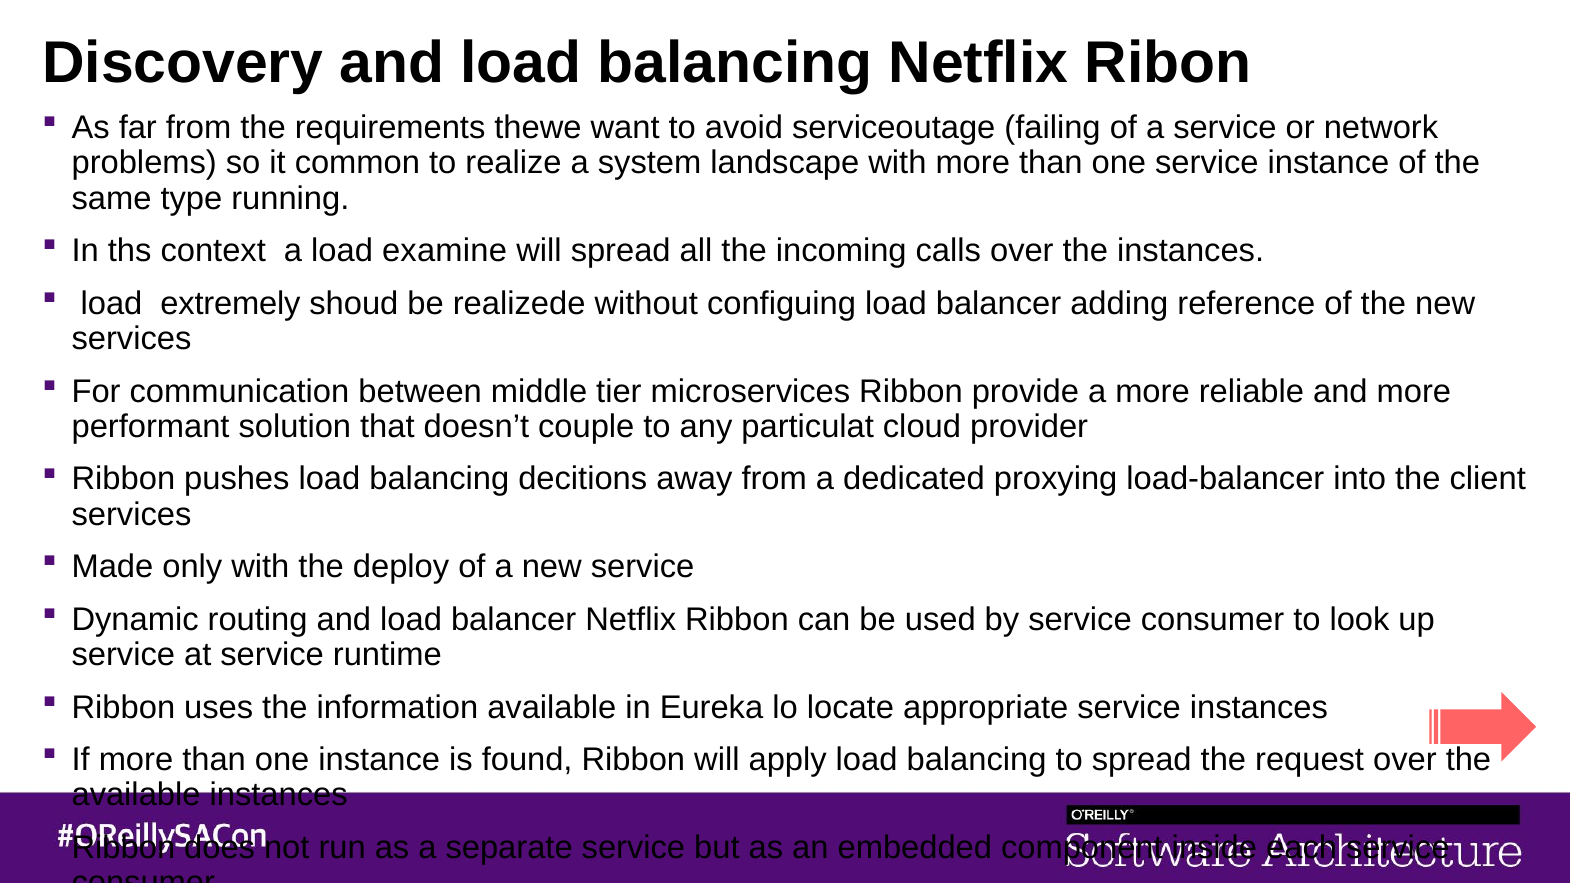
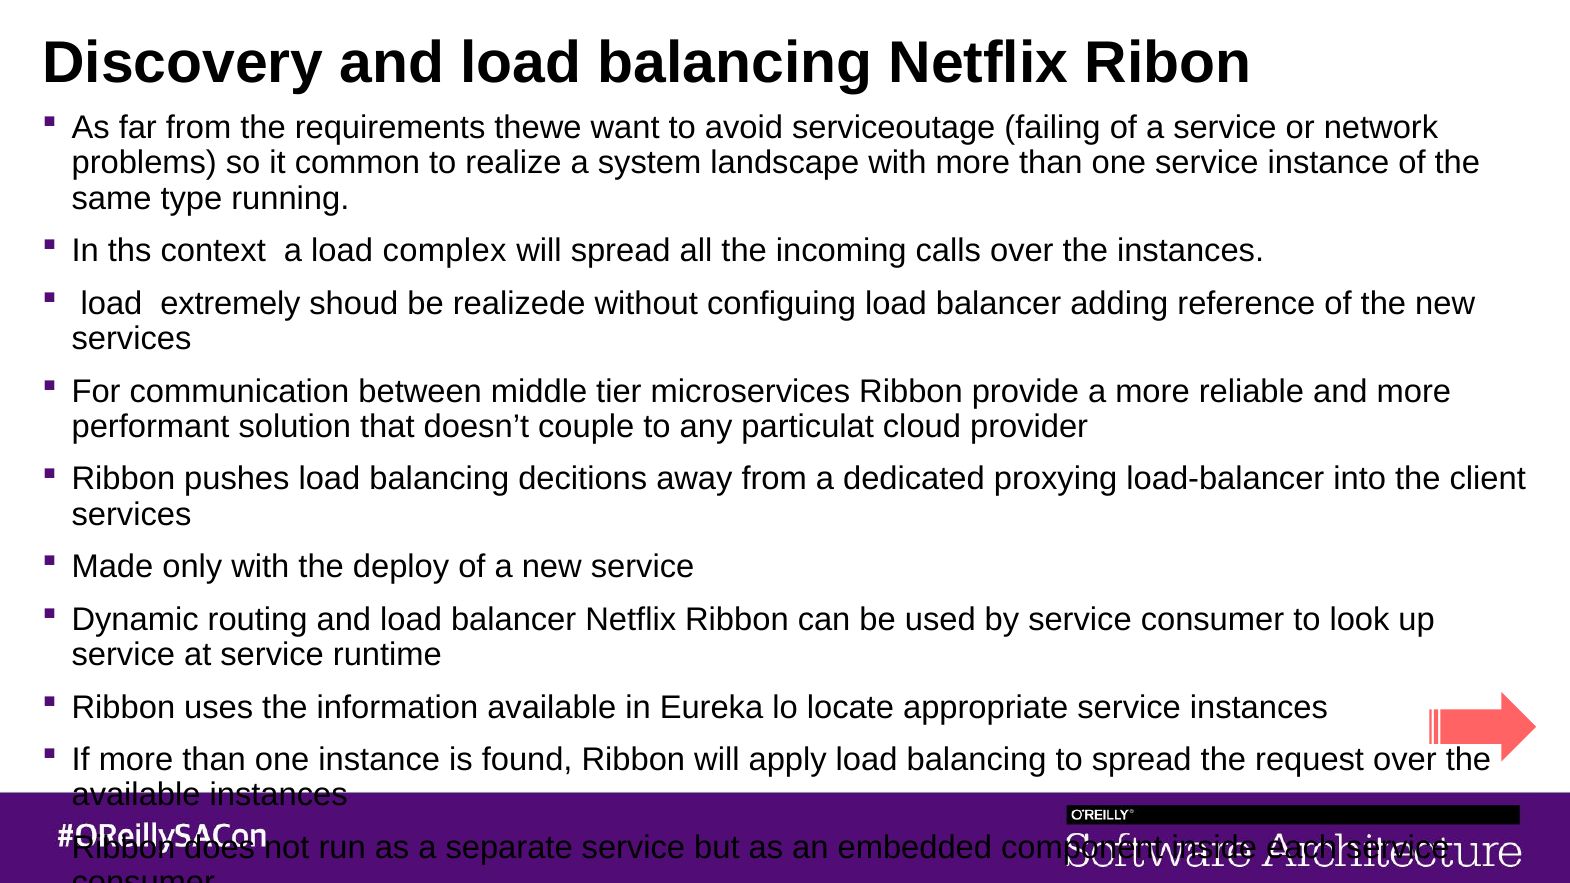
examine: examine -> complex
